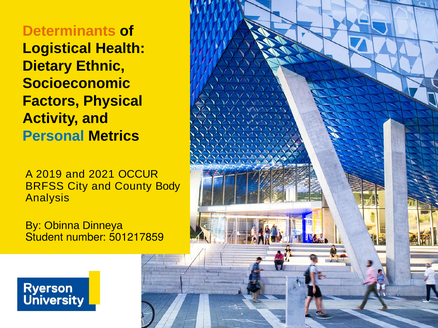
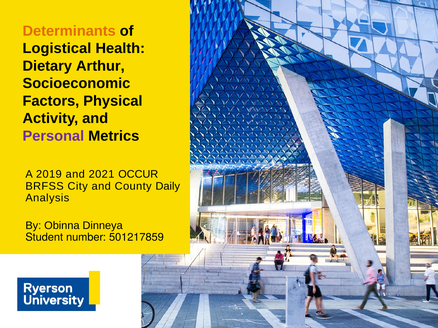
Ethnic: Ethnic -> Arthur
Personal colour: blue -> purple
Body: Body -> Daily
